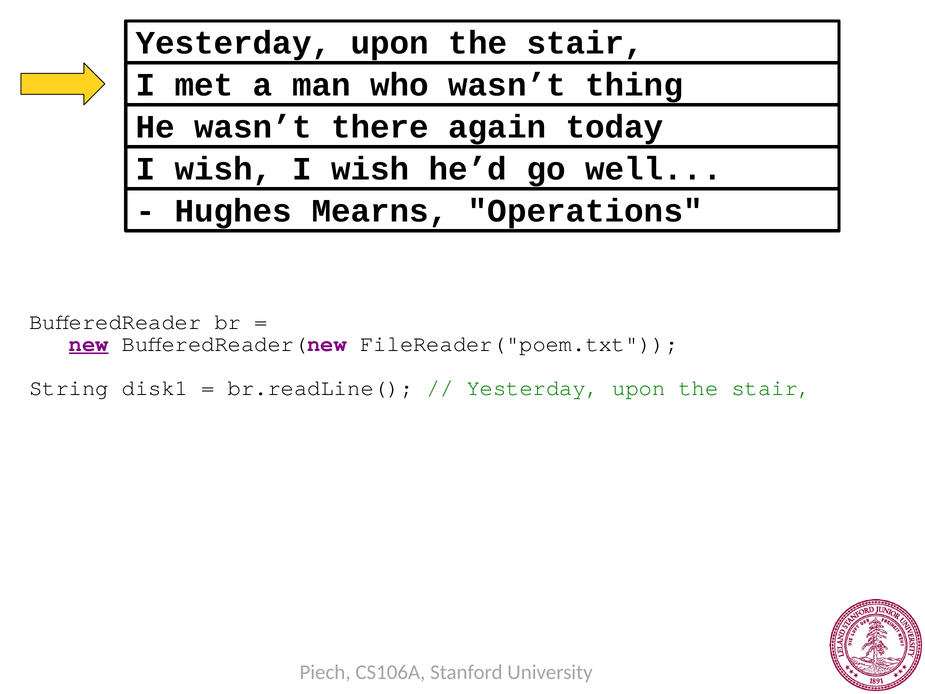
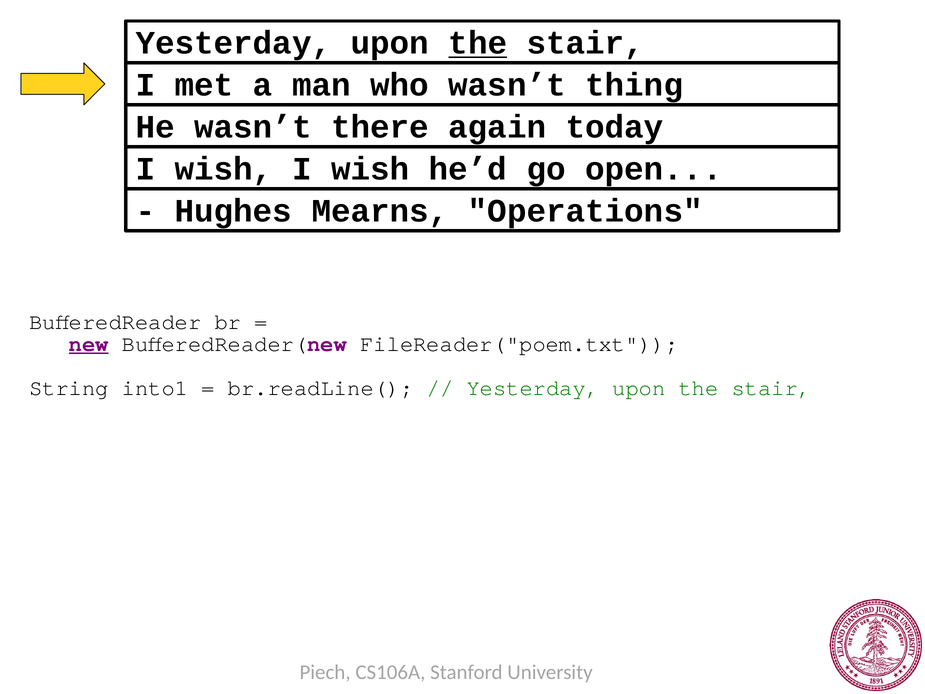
the at (478, 43) underline: none -> present
well: well -> open
disk1: disk1 -> into1
